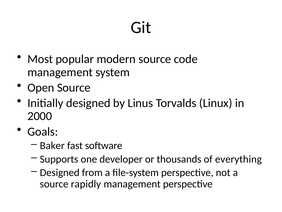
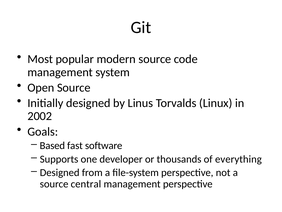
2000: 2000 -> 2002
Baker: Baker -> Based
rapidly: rapidly -> central
